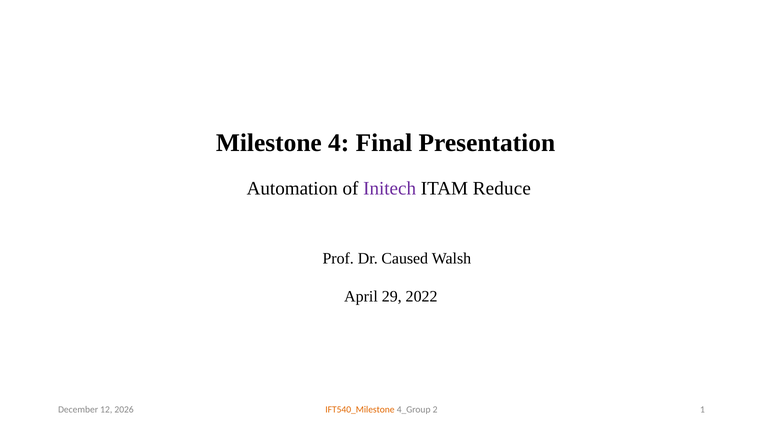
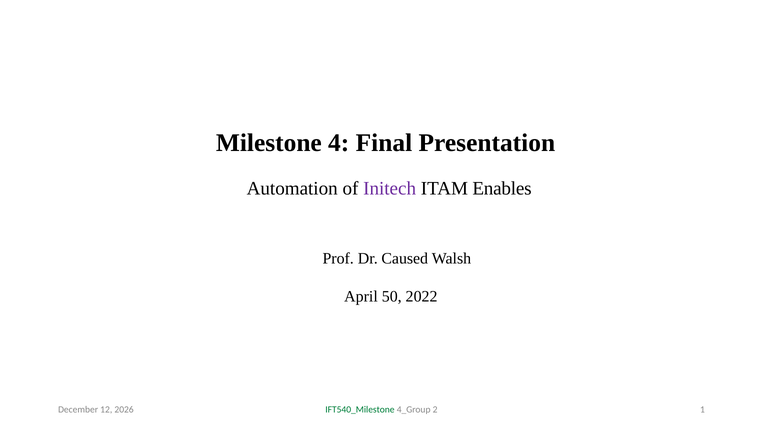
Reduce: Reduce -> Enables
29: 29 -> 50
IFT540_Milestone colour: orange -> green
